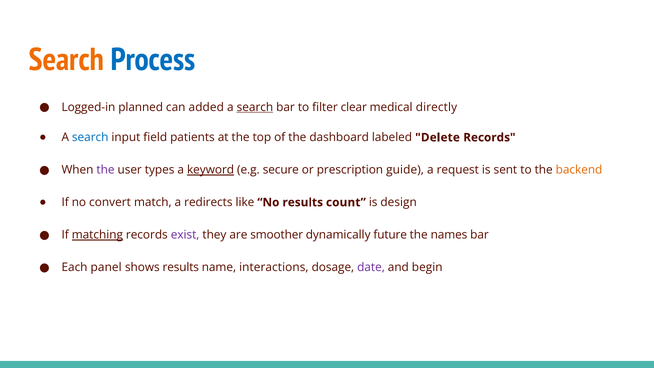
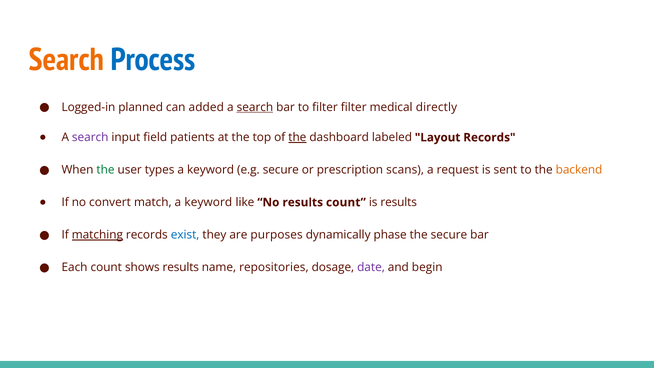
filter clear: clear -> filter
search at (90, 137) colour: blue -> purple
the at (297, 137) underline: none -> present
Delete: Delete -> Layout
the at (105, 170) colour: purple -> green
keyword at (211, 170) underline: present -> none
guide: guide -> scans
match a redirects: redirects -> keyword
is design: design -> results
exist colour: purple -> blue
smoother: smoother -> purposes
future: future -> phase
the names: names -> secure
Each panel: panel -> count
interactions: interactions -> repositories
